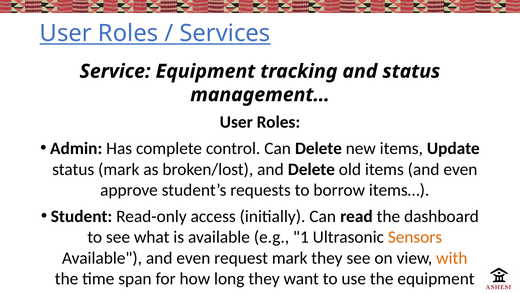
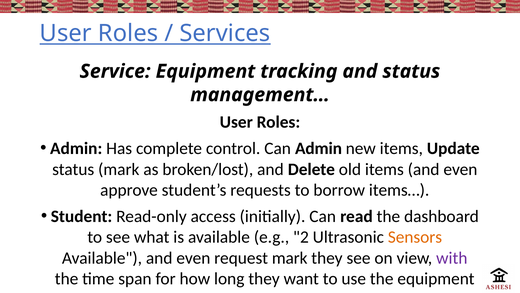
Can Delete: Delete -> Admin
1: 1 -> 2
with colour: orange -> purple
